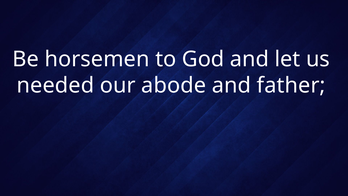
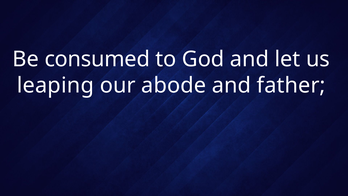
horsemen: horsemen -> consumed
needed: needed -> leaping
